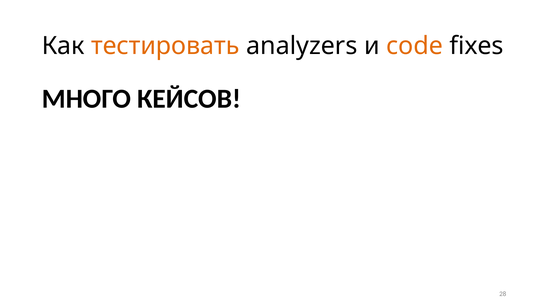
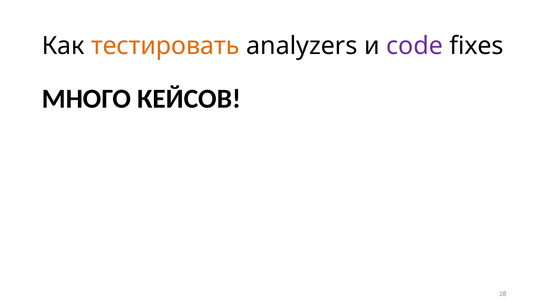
code colour: orange -> purple
